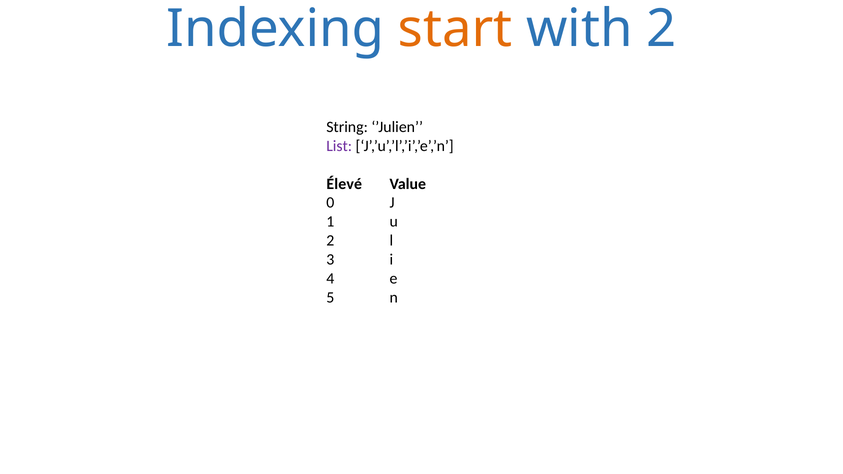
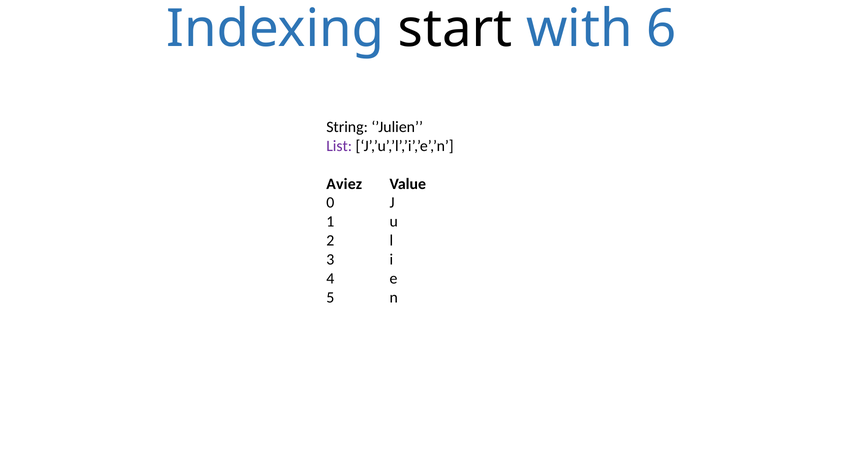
start colour: orange -> black
with 2: 2 -> 6
Élevé: Élevé -> Aviez
